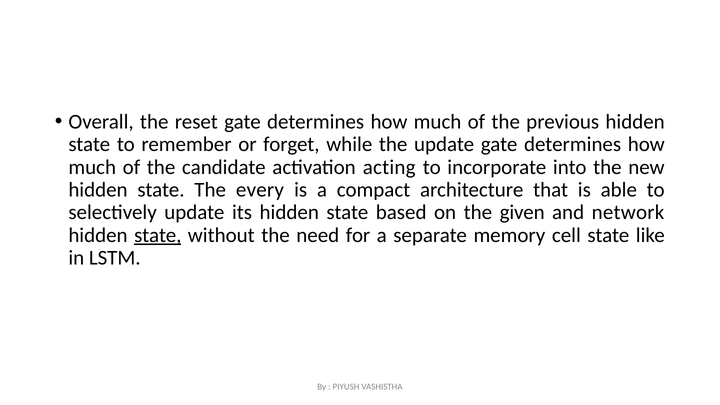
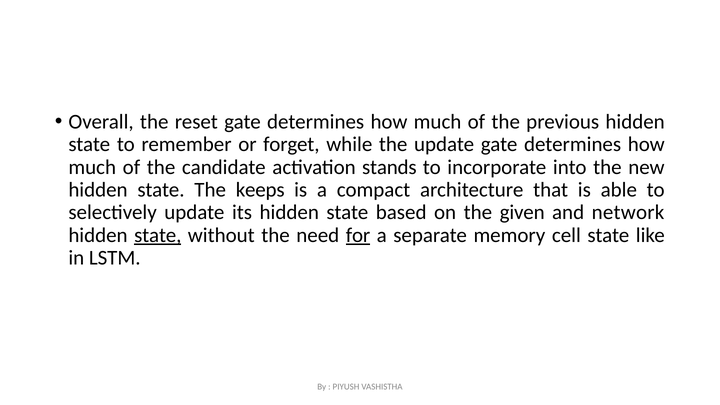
acting: acting -> stands
every: every -> keeps
for underline: none -> present
